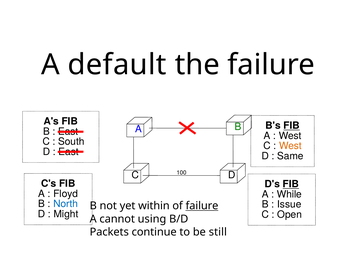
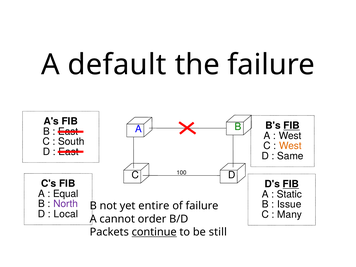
Floyd: Floyd -> Equal
While: While -> Static
North colour: blue -> purple
within: within -> entire
failure at (202, 206) underline: present -> none
Might: Might -> Local
Open: Open -> Many
using: using -> order
continue underline: none -> present
